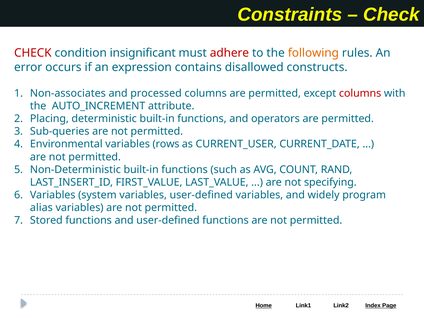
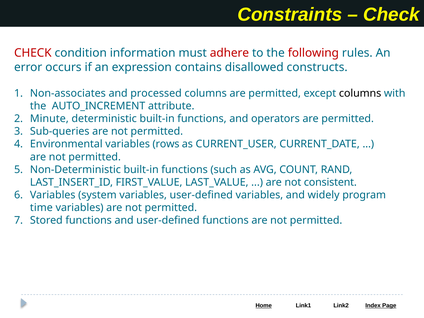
insignificant: insignificant -> information
following colour: orange -> red
columns at (360, 93) colour: red -> black
Placing: Placing -> Minute
specifying: specifying -> consistent
alias: alias -> time
